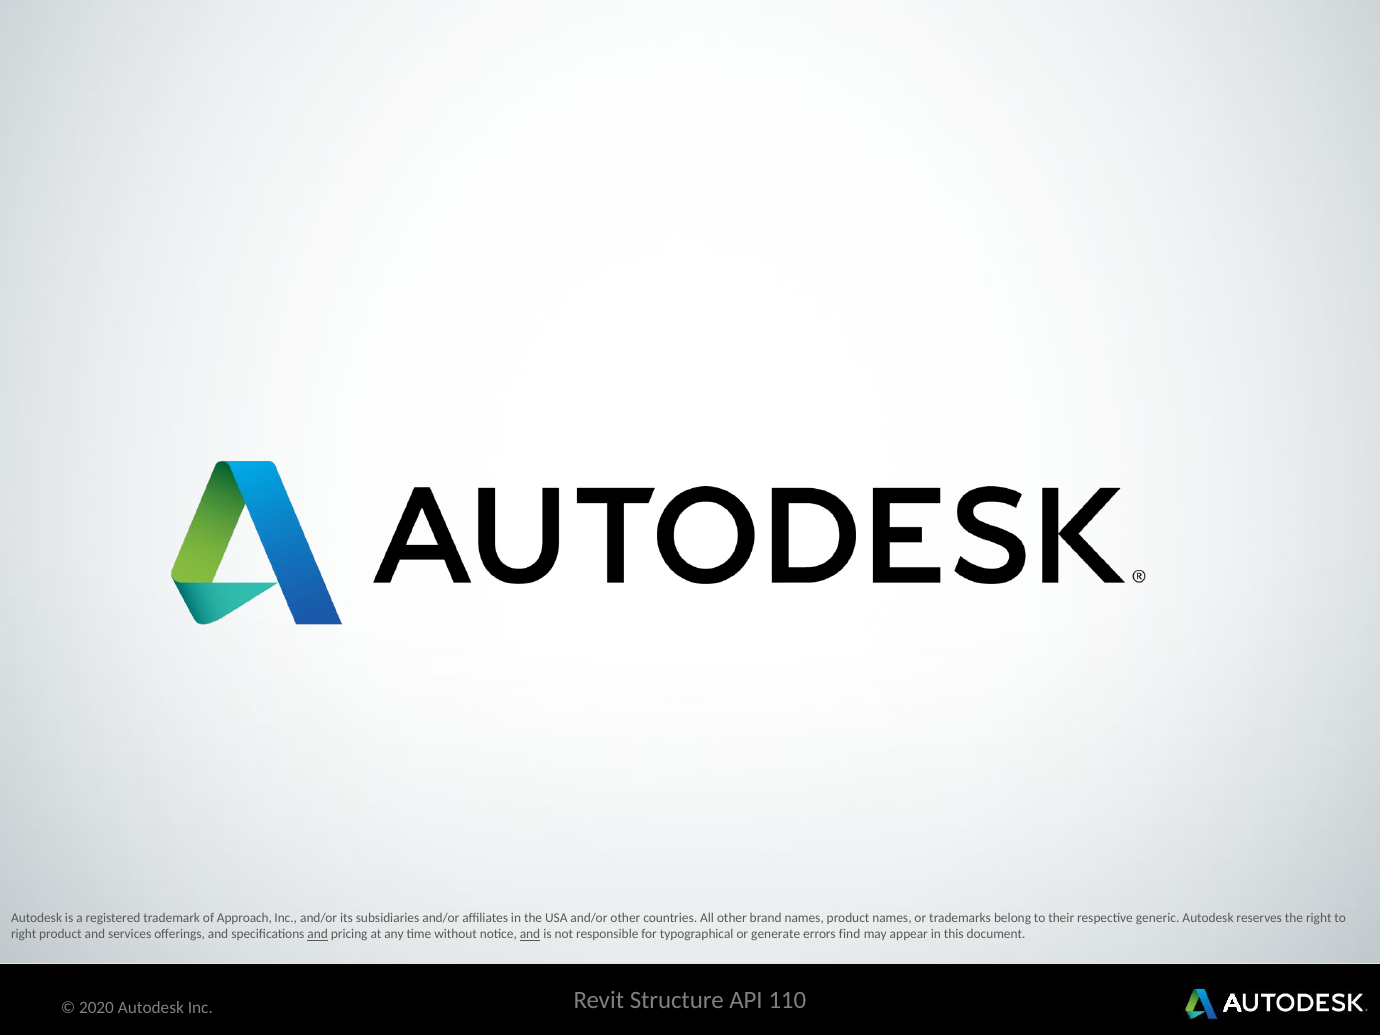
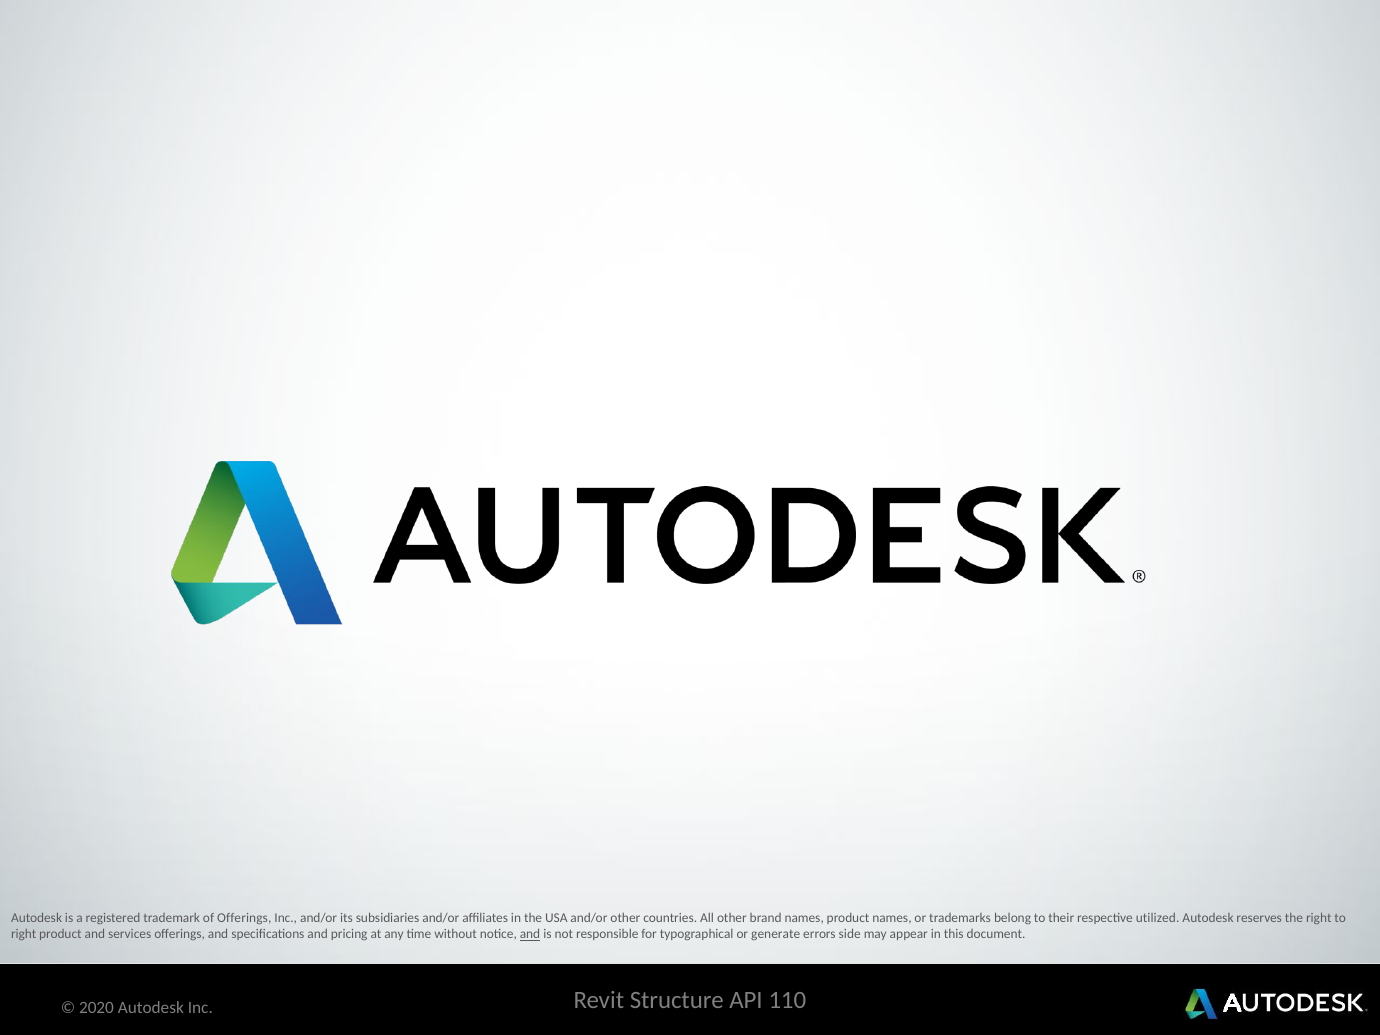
of Approach: Approach -> Offerings
generic: generic -> utilized
and at (318, 934) underline: present -> none
find: find -> side
